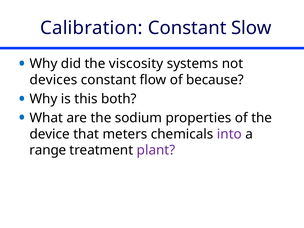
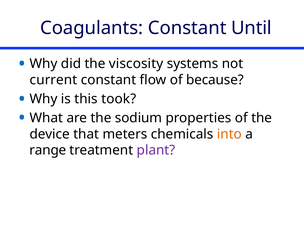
Calibration: Calibration -> Coagulants
Slow: Slow -> Until
devices: devices -> current
both: both -> took
into colour: purple -> orange
